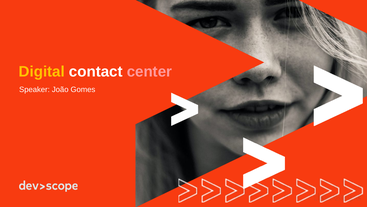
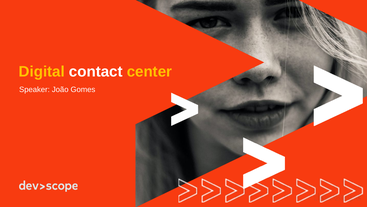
center colour: pink -> yellow
